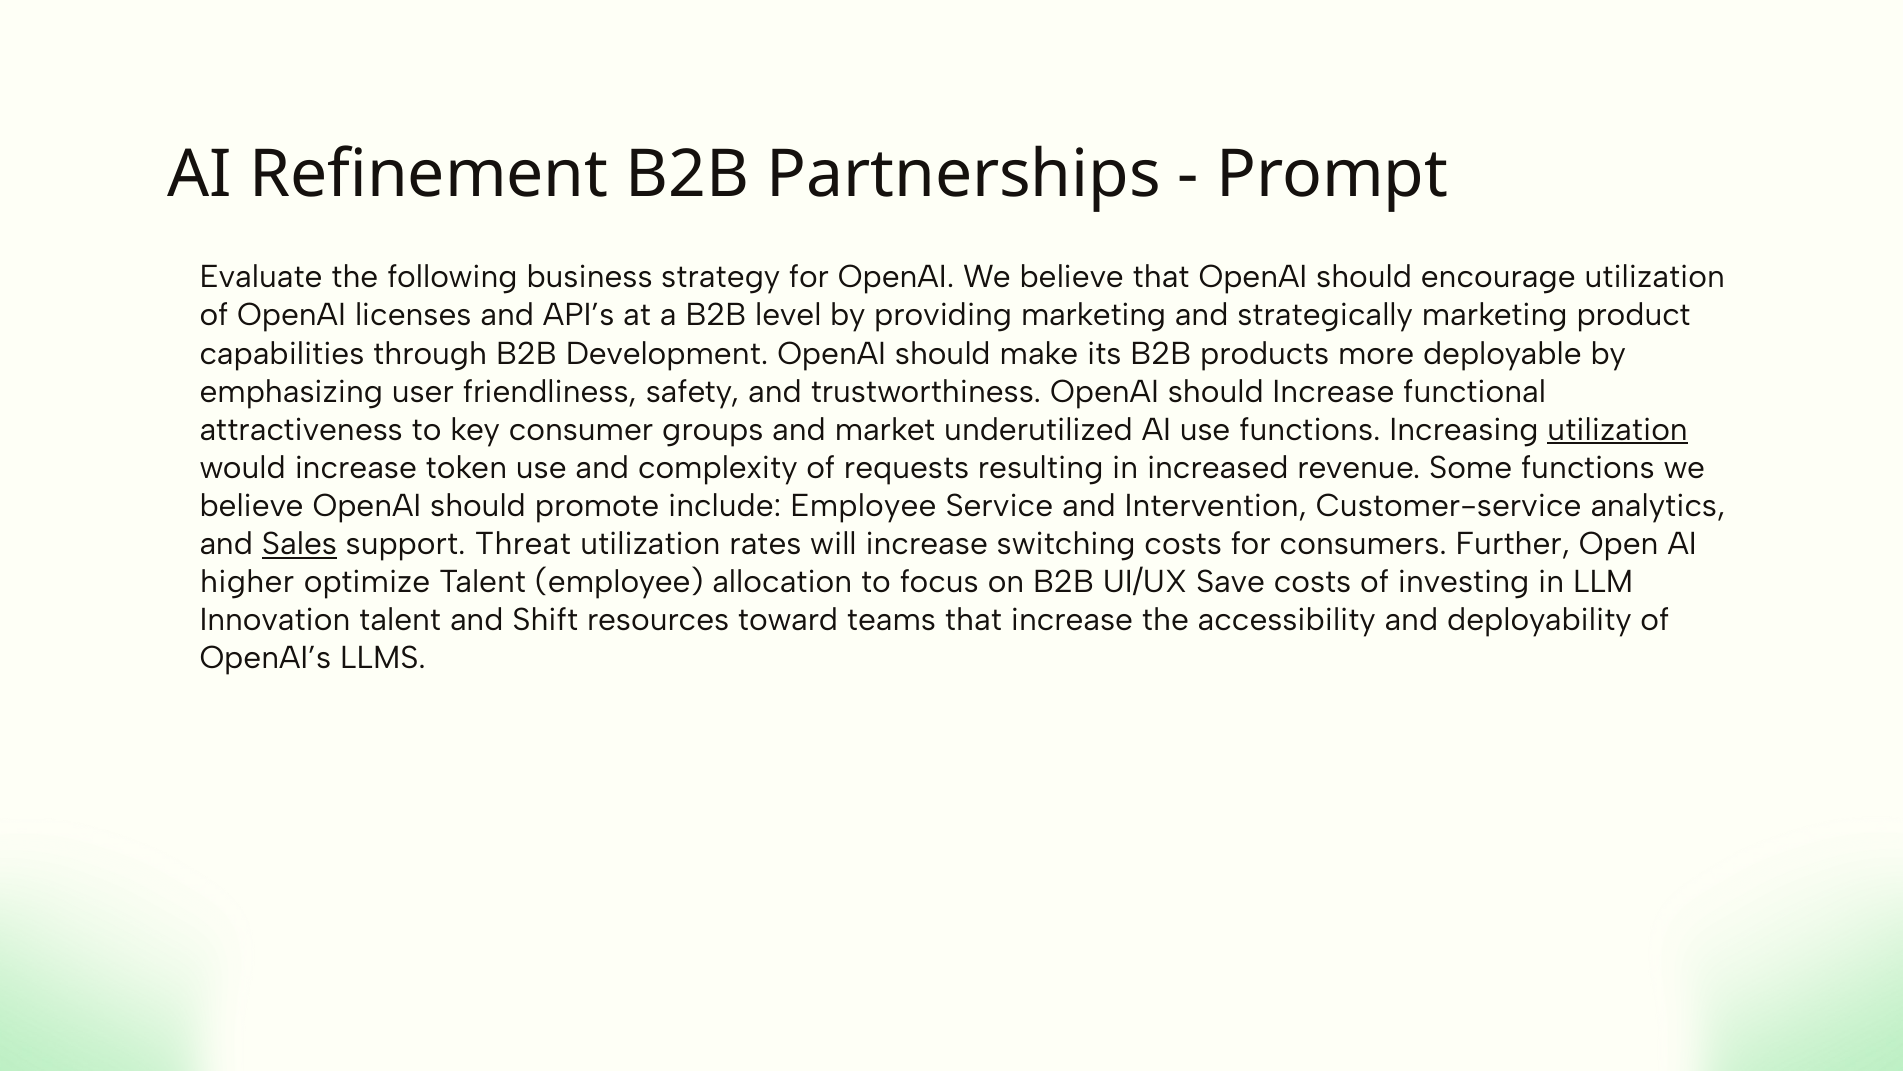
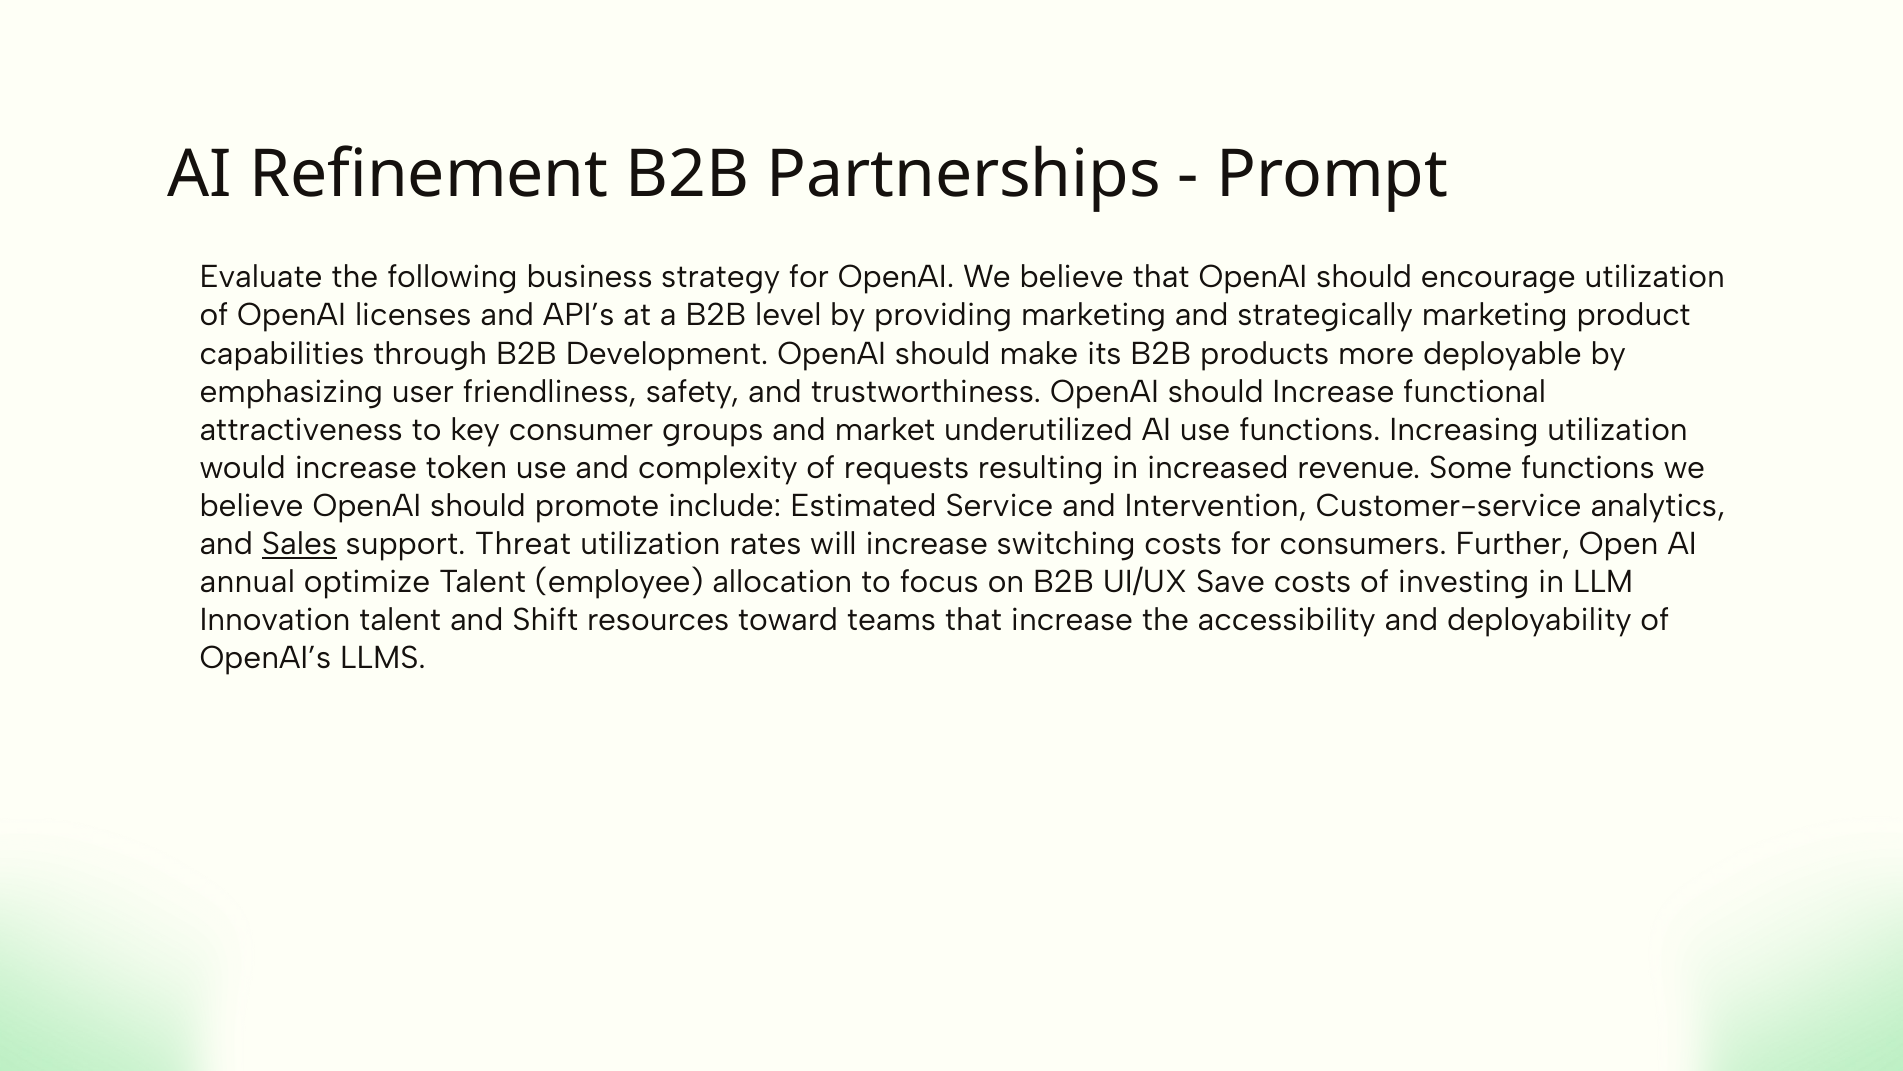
utilization at (1618, 430) underline: present -> none
include Employee: Employee -> Estimated
higher: higher -> annual
